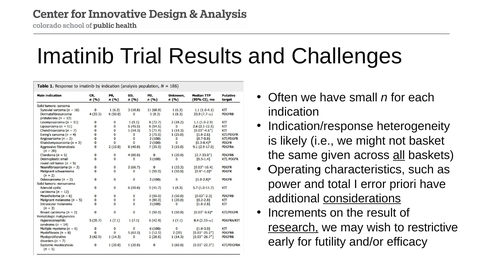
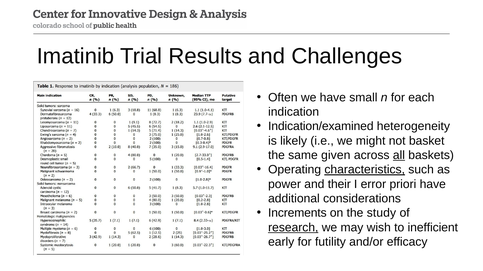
Indication/response: Indication/response -> Indication/examined
characteristics underline: none -> present
total: total -> their
considerations underline: present -> none
result: result -> study
restrictive: restrictive -> inefficient
